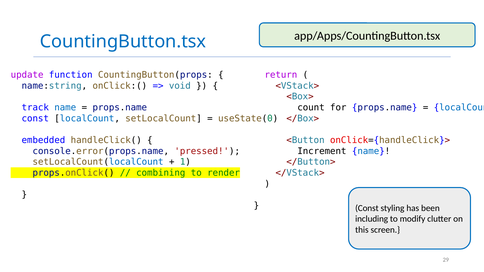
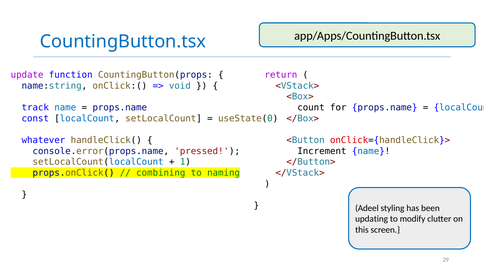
embedded: embedded -> whatever
render: render -> naming
Const at (367, 208): Const -> Adeel
including: including -> updating
